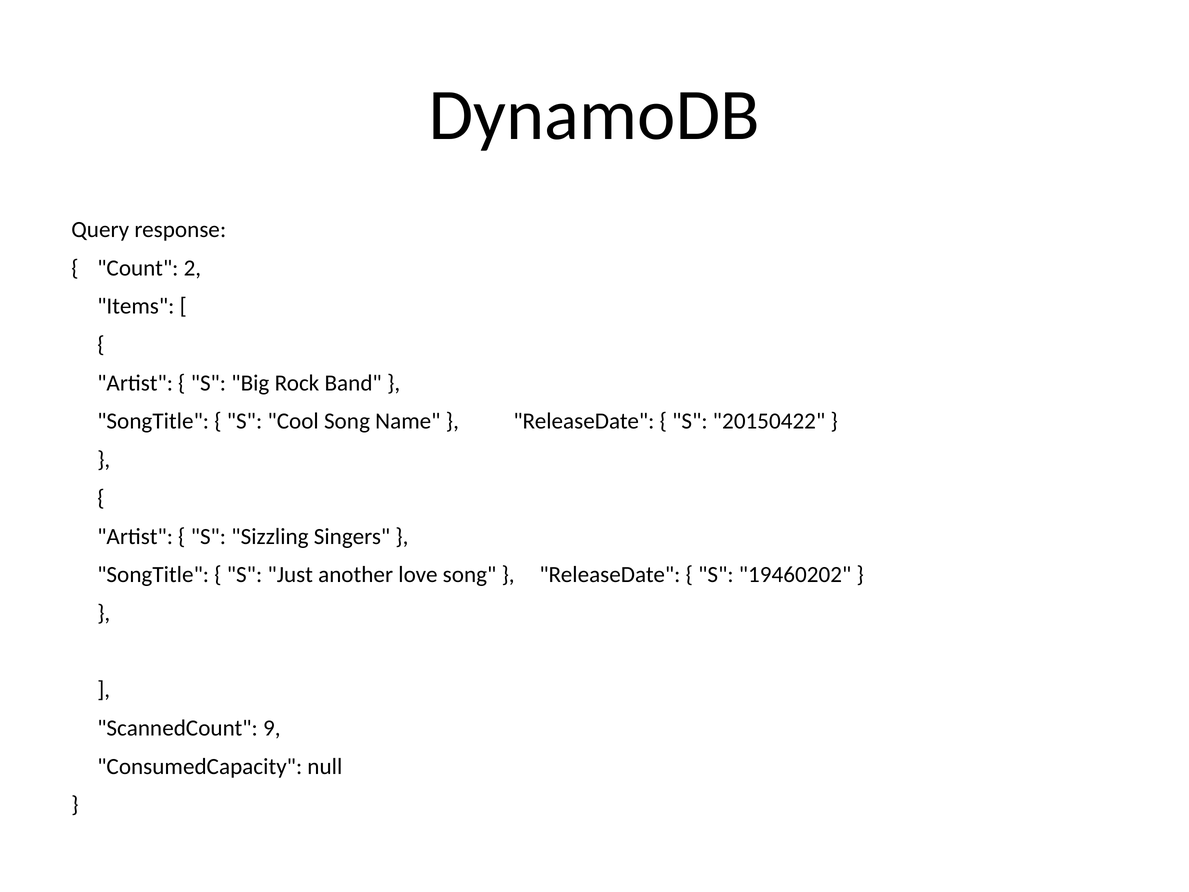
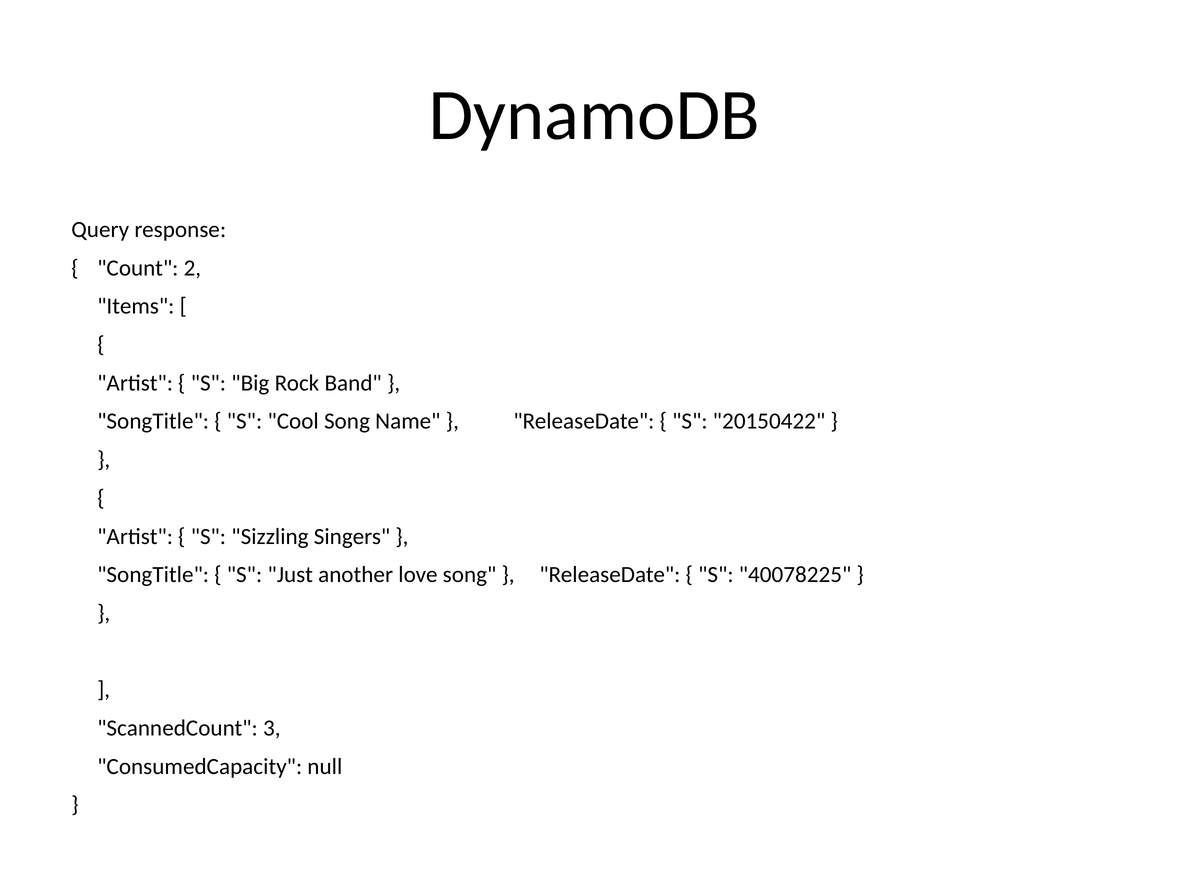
19460202: 19460202 -> 40078225
9: 9 -> 3
